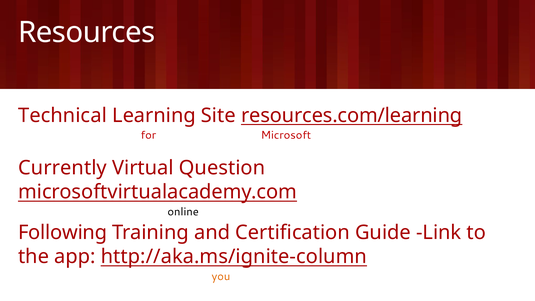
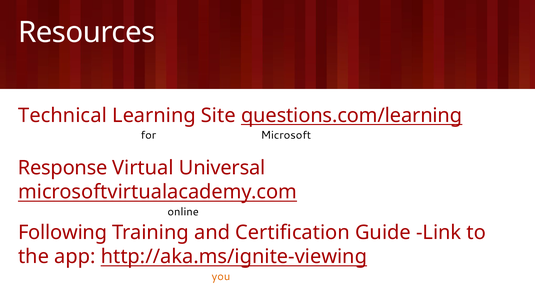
resources.com/learning: resources.com/learning -> questions.com/learning
for at (148, 135) colour: red -> black
Microsoft colour: red -> black
Currently: Currently -> Response
Question: Question -> Universal
http://aka.ms/ignite-column: http://aka.ms/ignite-column -> http://aka.ms/ignite-viewing
